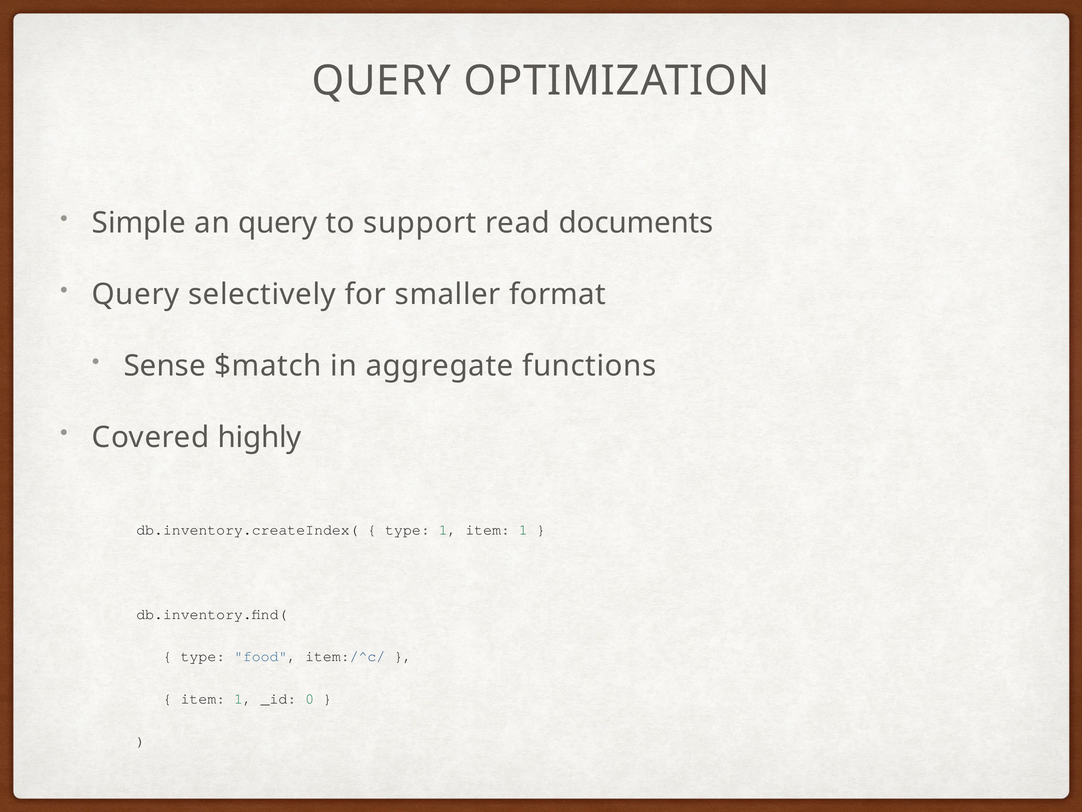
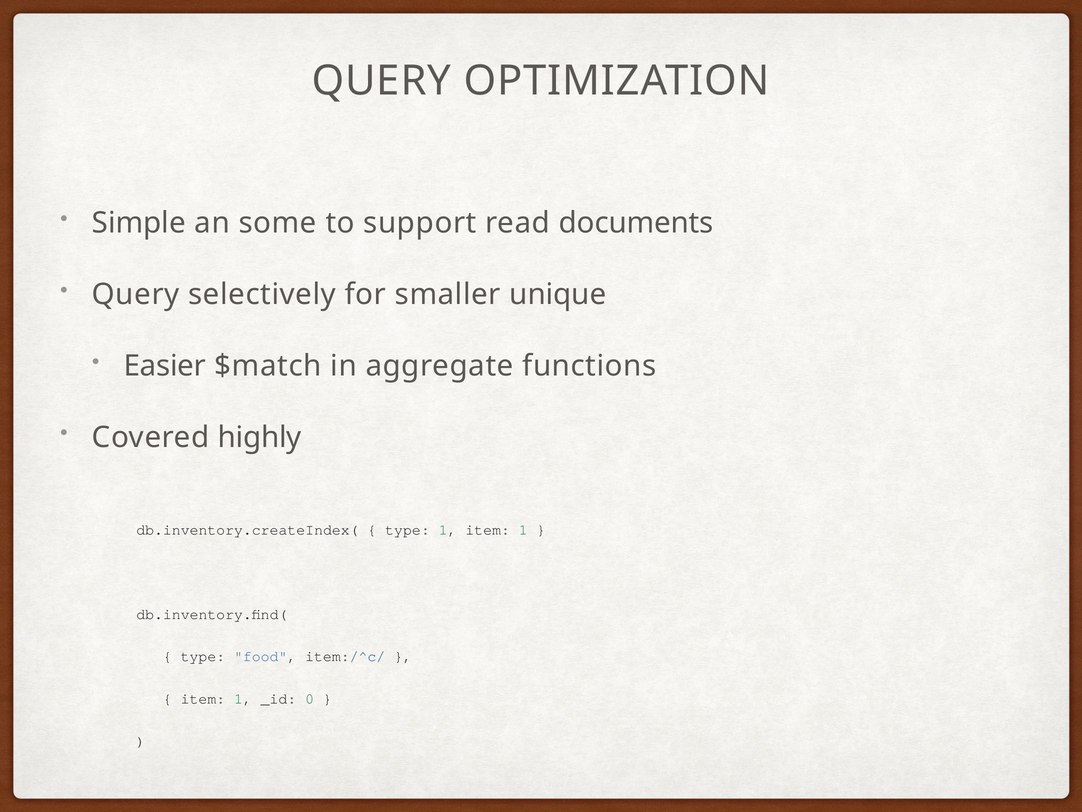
an query: query -> some
format: format -> unique
Sense: Sense -> Easier
